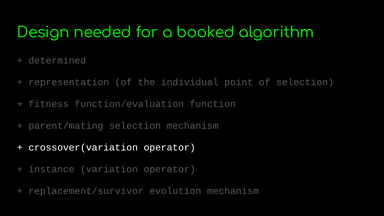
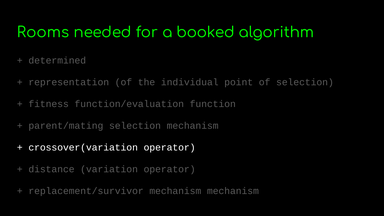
Design: Design -> Rooms
instance: instance -> distance
replacement/survivor evolution: evolution -> mechanism
